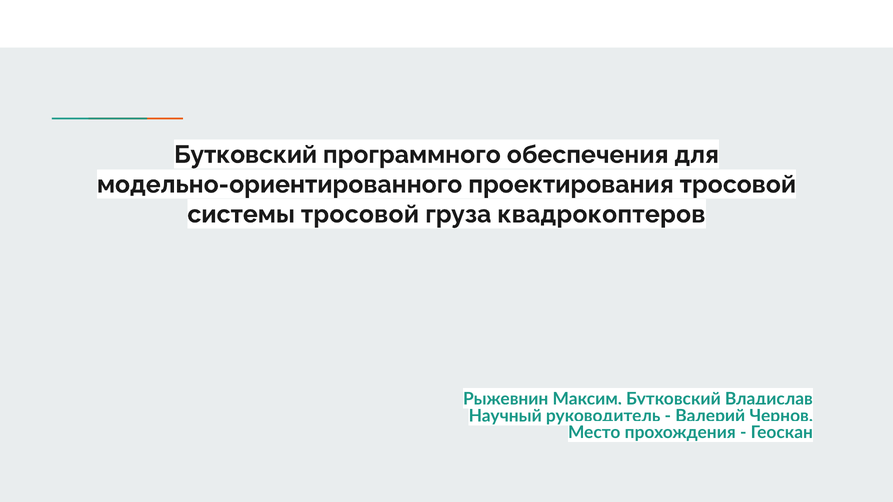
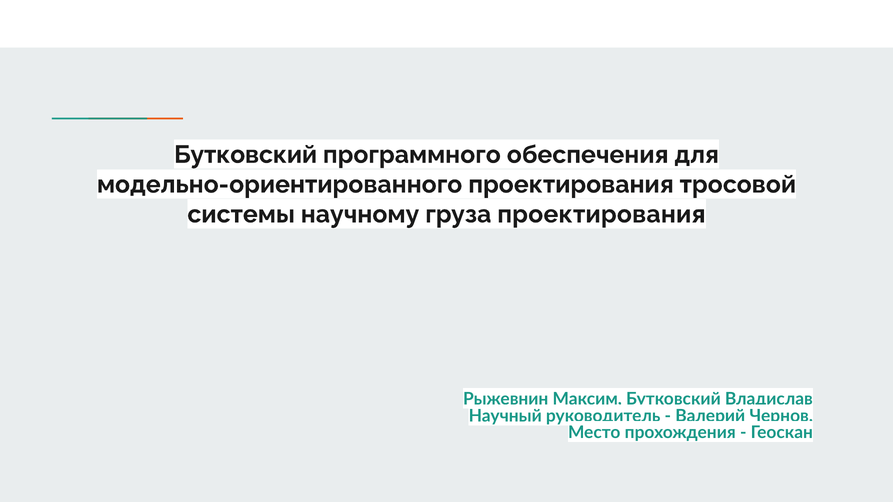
системы тросовой: тросовой -> научному
груза квадрокоптеров: квадрокоптеров -> проектирования
